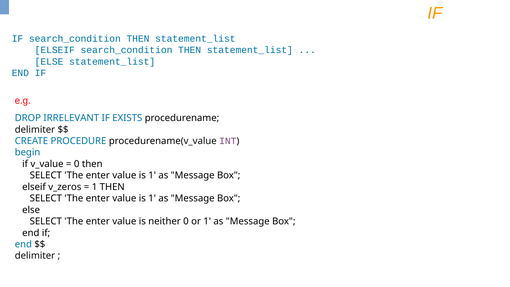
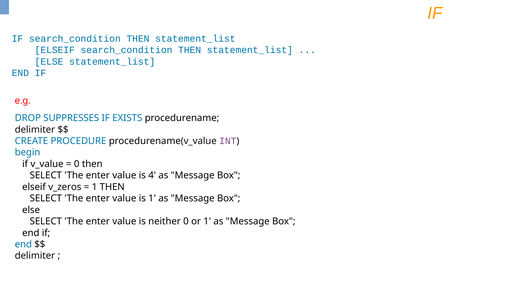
IRRELEVANT: IRRELEVANT -> SUPPRESSES
1 at (152, 175): 1 -> 4
